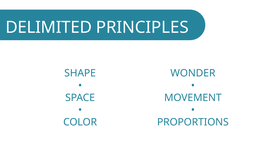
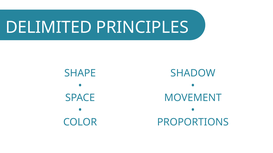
WONDER: WONDER -> SHADOW
